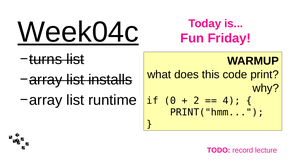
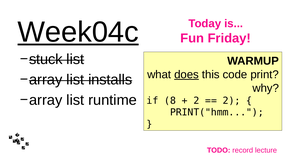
turns: turns -> stuck
does underline: none -> present
0: 0 -> 8
4 at (232, 101): 4 -> 2
